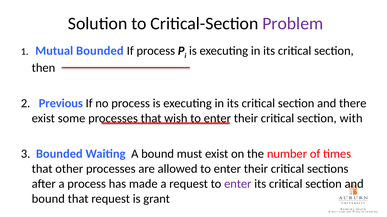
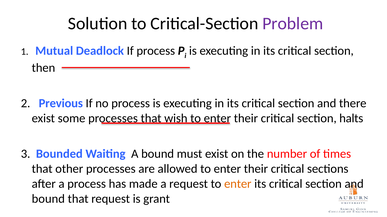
Mutual Bounded: Bounded -> Deadlock
with: with -> halts
enter at (238, 184) colour: purple -> orange
